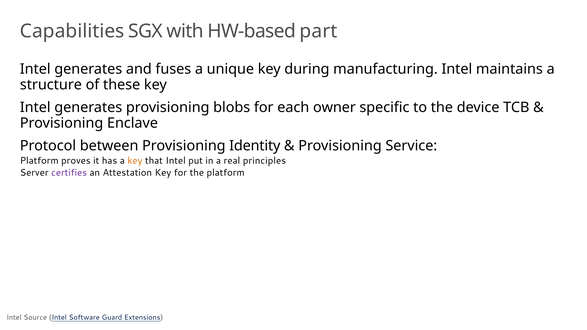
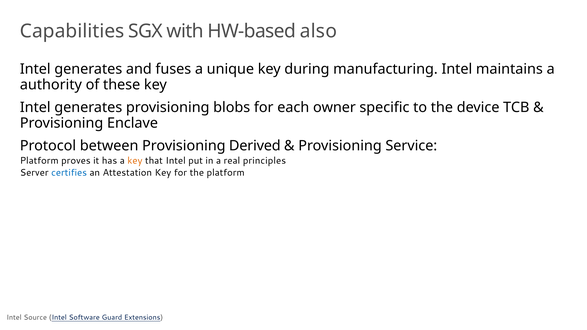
part: part -> also
structure: structure -> authority
Identity: Identity -> Derived
certifies colour: purple -> blue
